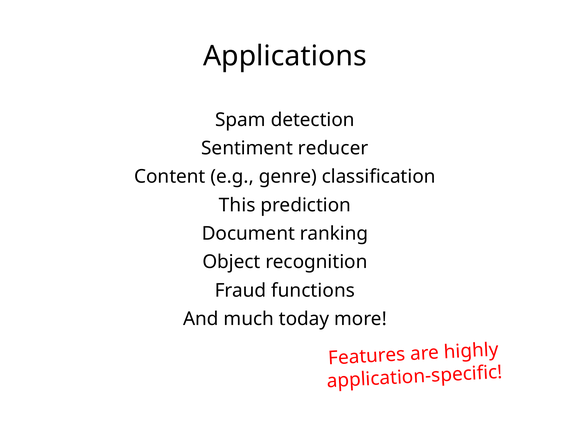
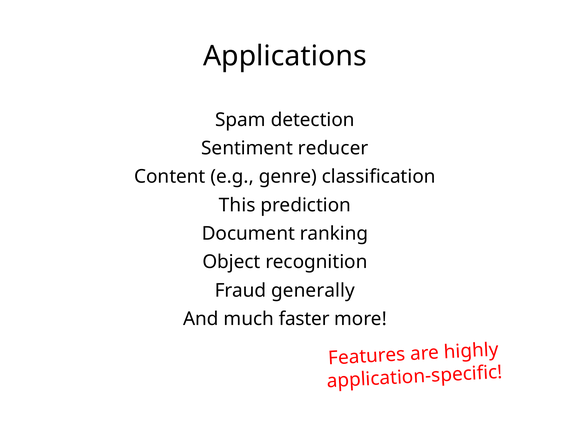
functions: functions -> generally
today: today -> faster
